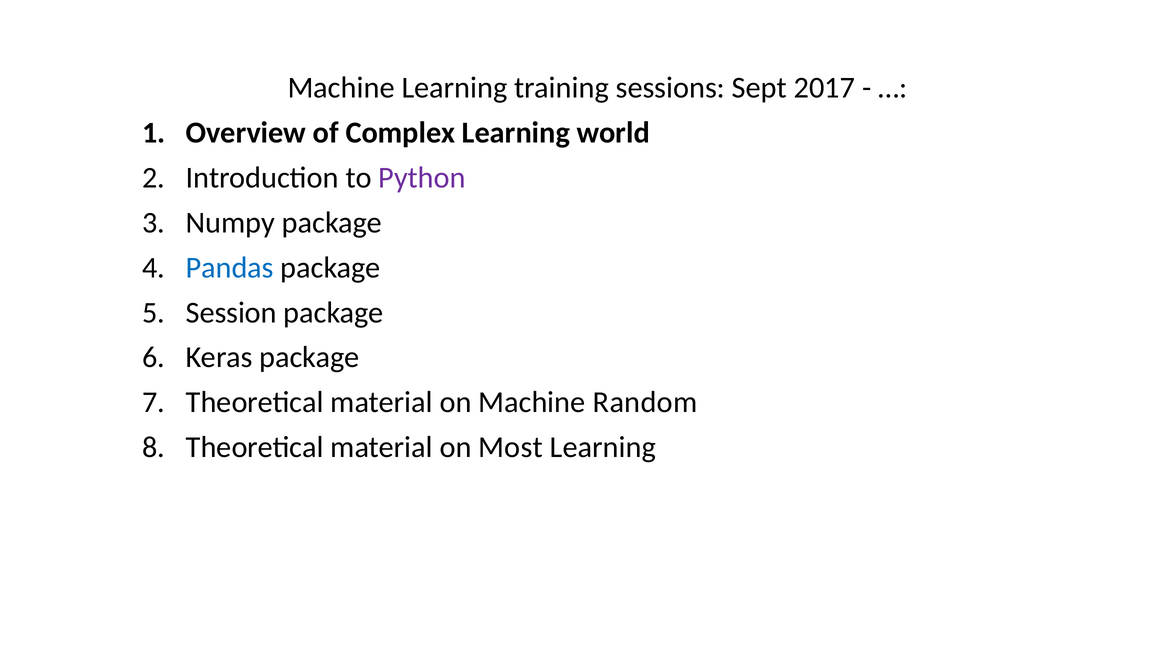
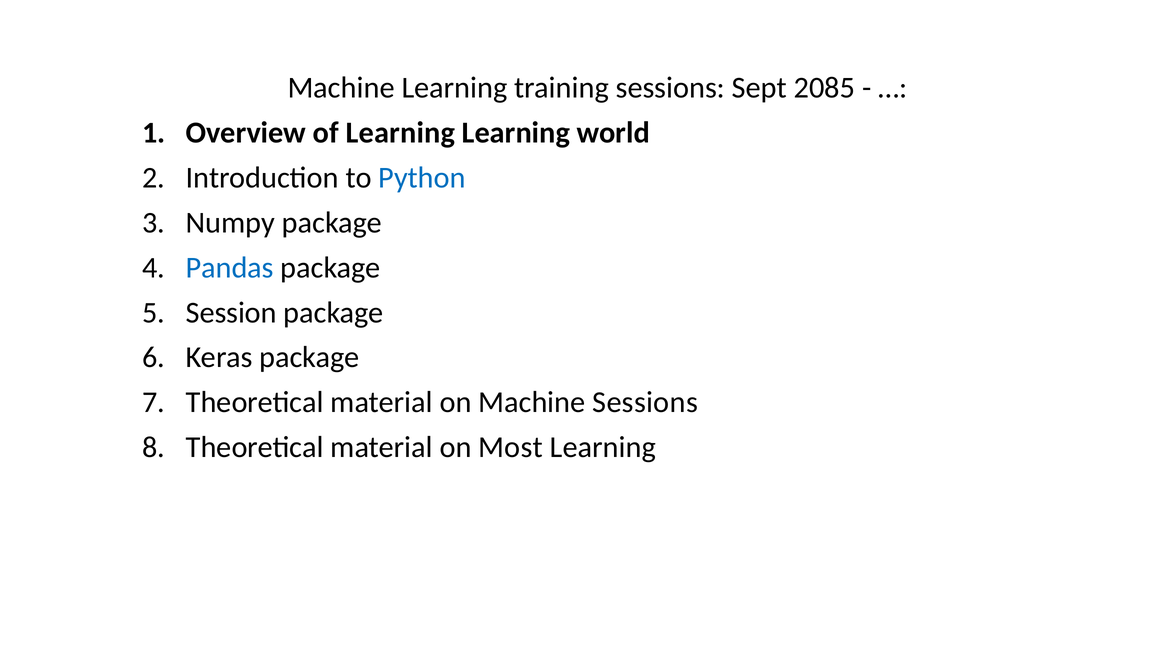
2017: 2017 -> 2085
of Complex: Complex -> Learning
Python colour: purple -> blue
Machine Random: Random -> Sessions
